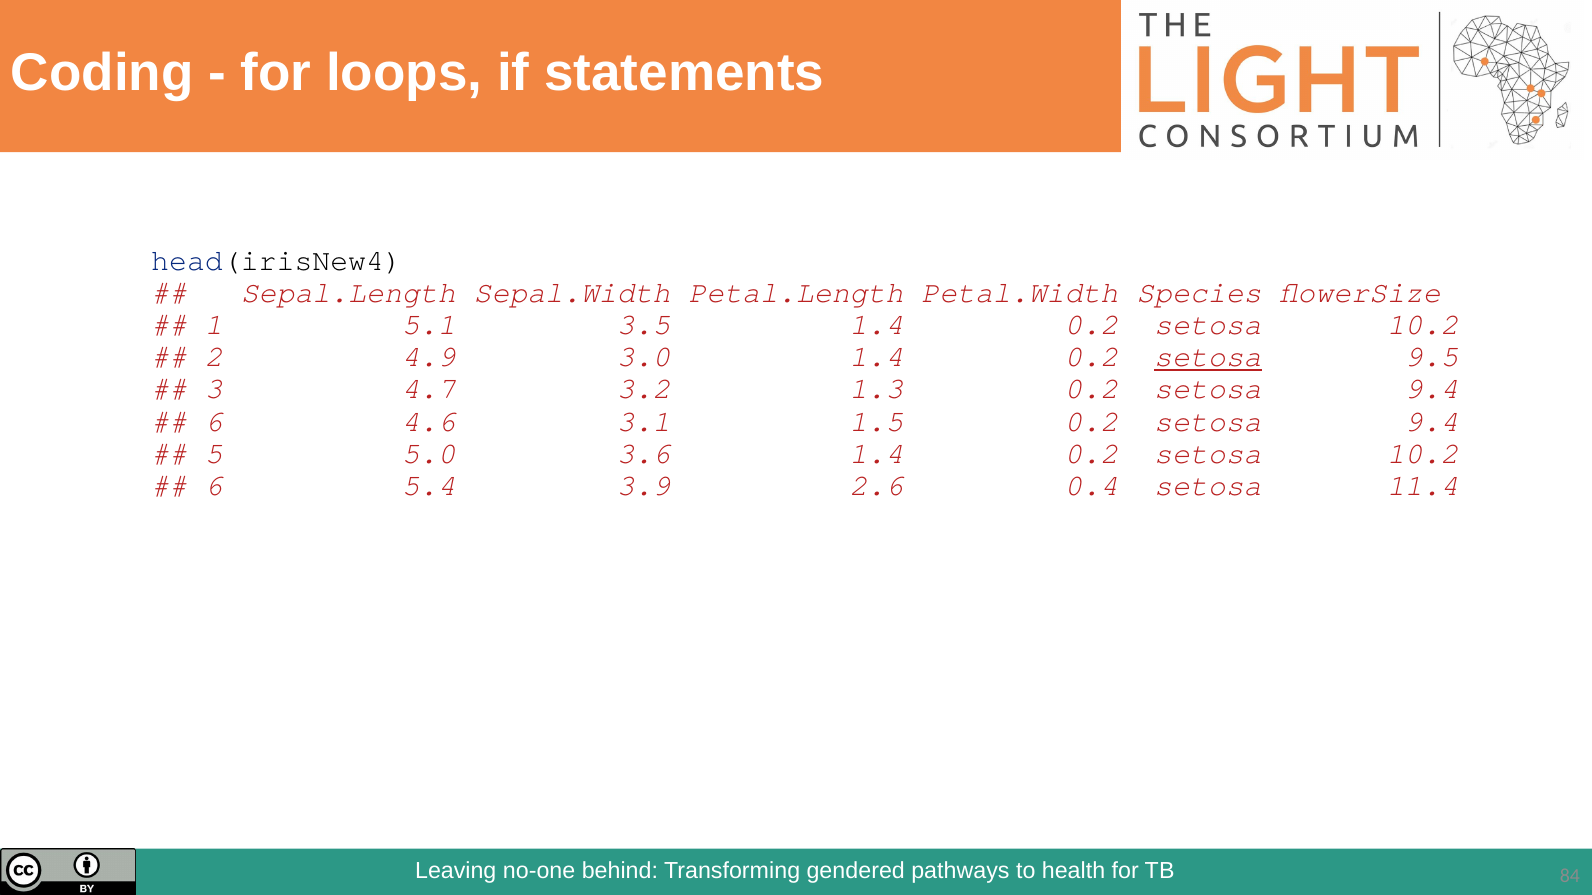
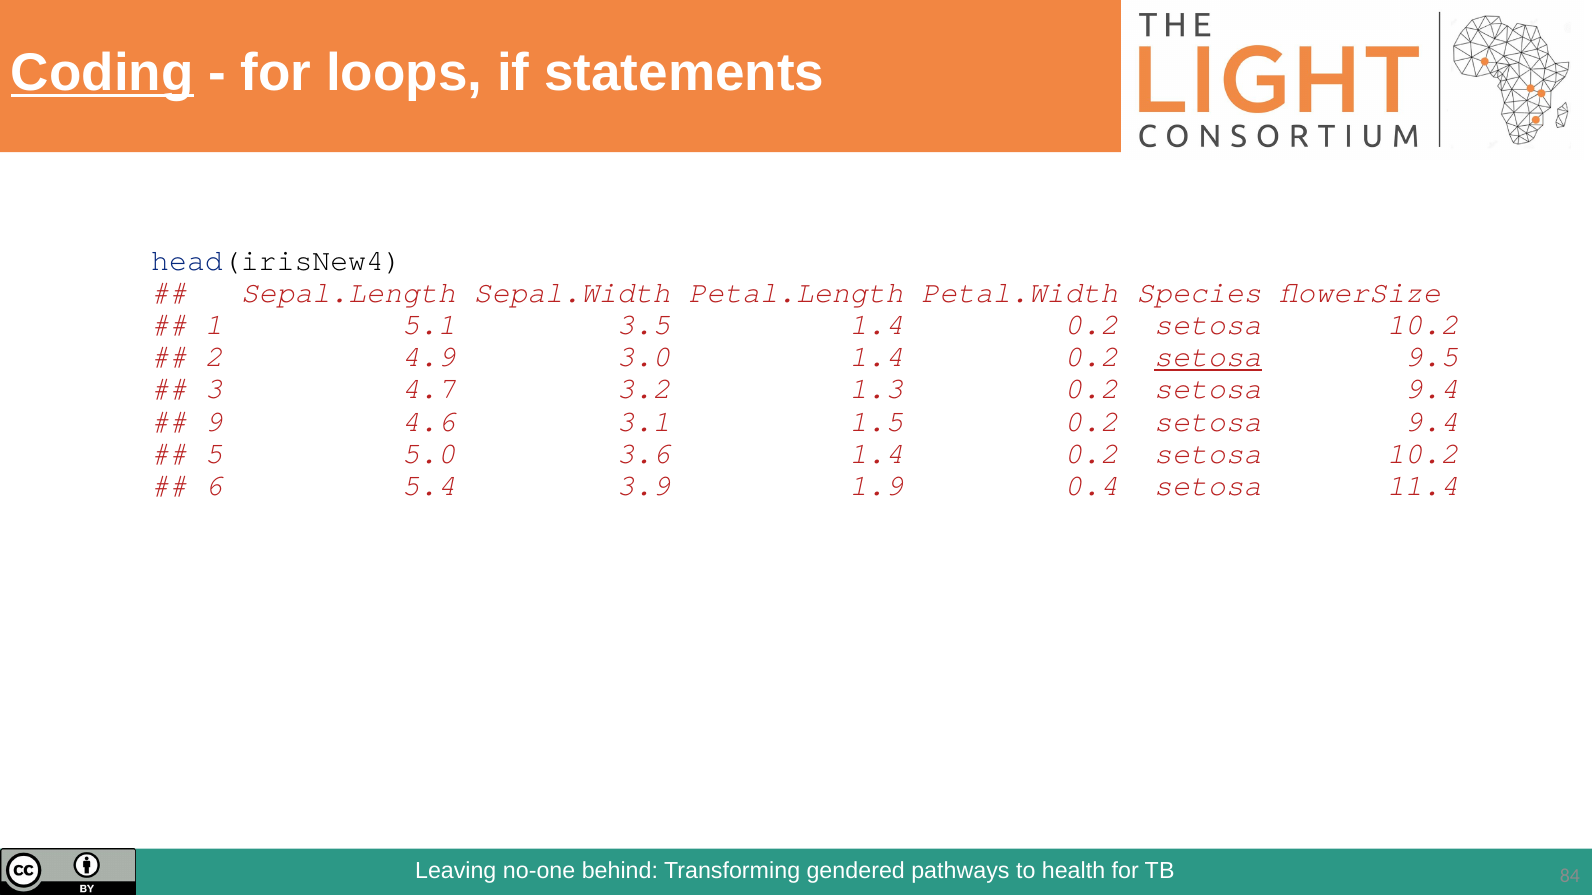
Coding underline: none -> present
6 at (214, 422): 6 -> 9
2.6: 2.6 -> 1.9
